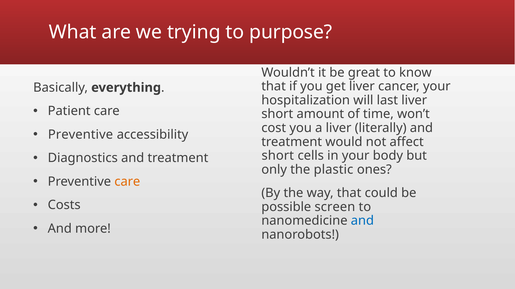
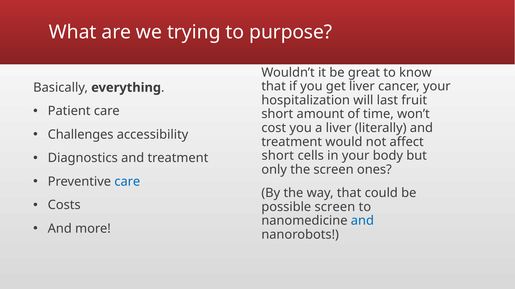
last liver: liver -> fruit
Preventive at (81, 135): Preventive -> Challenges
the plastic: plastic -> screen
care at (127, 182) colour: orange -> blue
